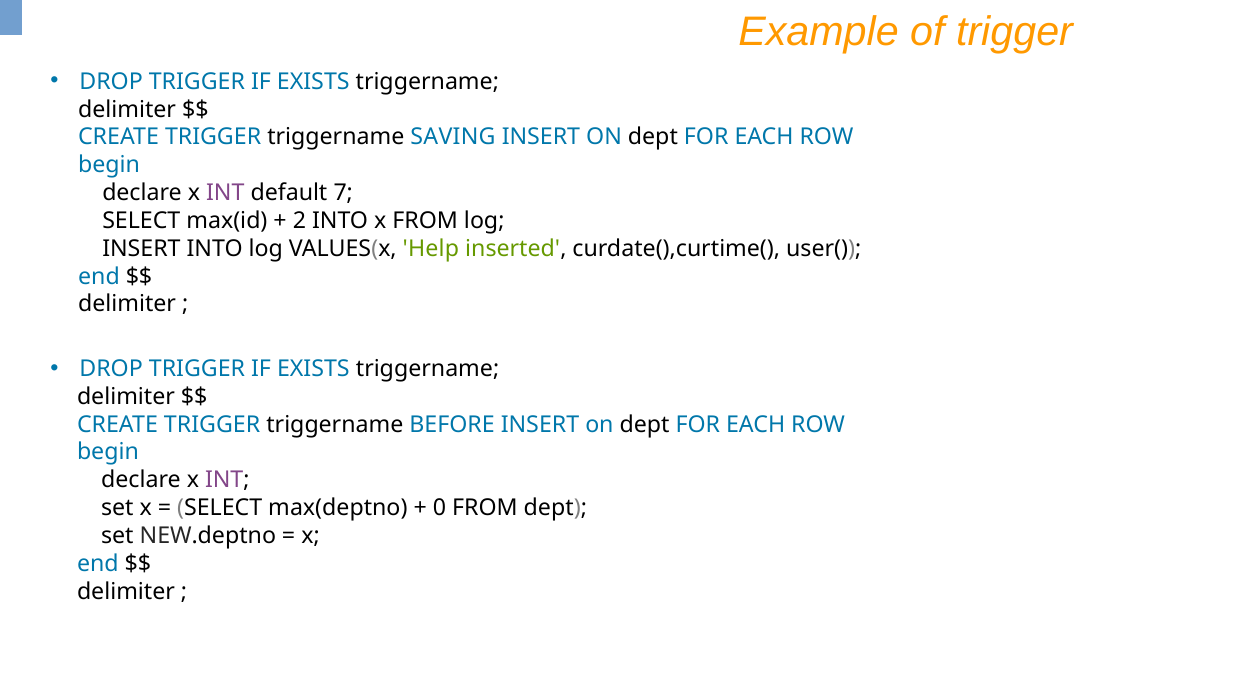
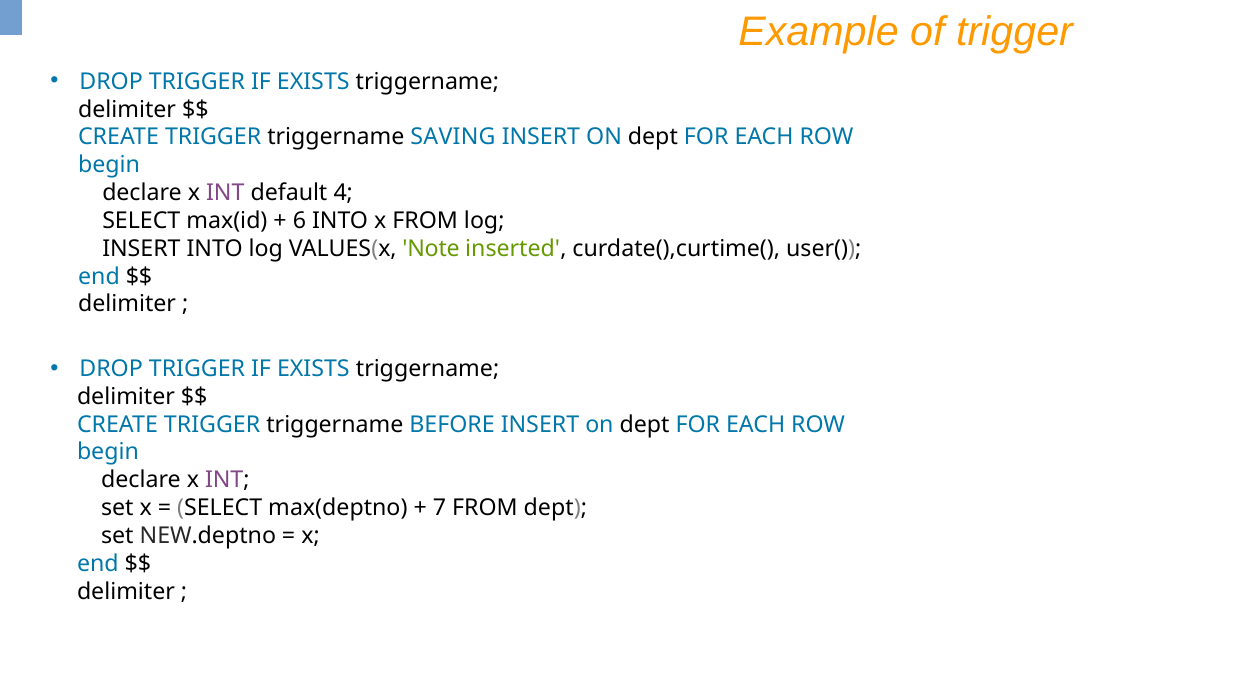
7: 7 -> 4
2: 2 -> 6
Help: Help -> Note
0: 0 -> 7
